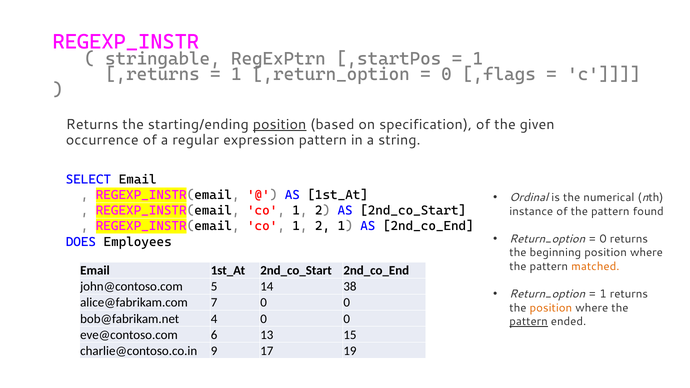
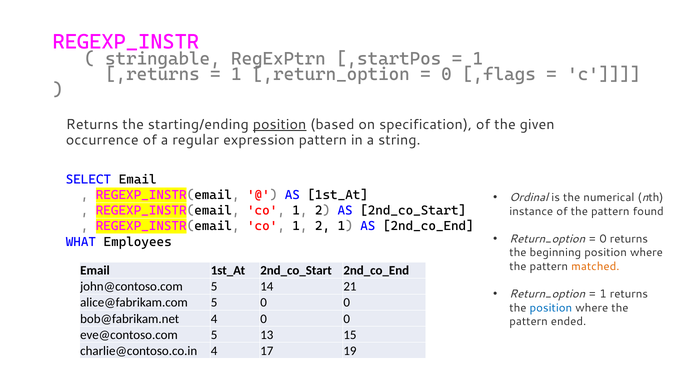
DOES: DOES -> WHAT
38: 38 -> 21
alice@fabrikam.com 7: 7 -> 5
position at (551, 308) colour: orange -> blue
pattern at (529, 322) underline: present -> none
eve@contoso.com 6: 6 -> 5
charlie@contoso.co.in 9: 9 -> 4
